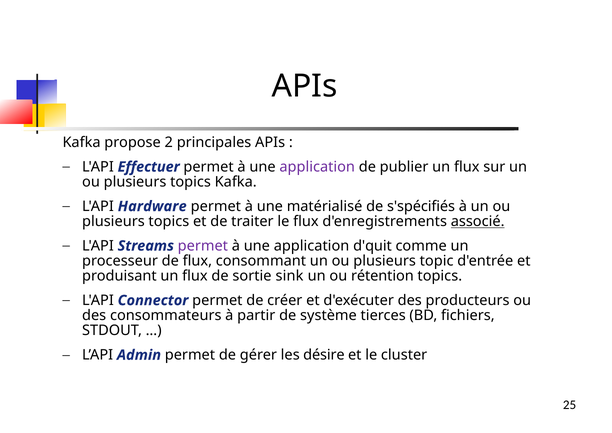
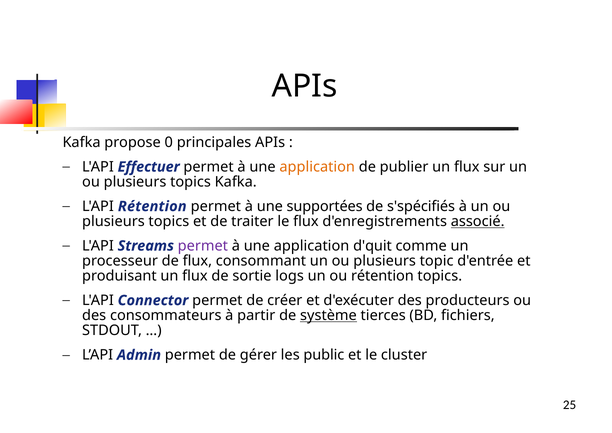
2: 2 -> 0
application at (317, 167) colour: purple -> orange
L'API Hardware: Hardware -> Rétention
matérialisé: matérialisé -> supportées
sink: sink -> logs
système underline: none -> present
désire: désire -> public
